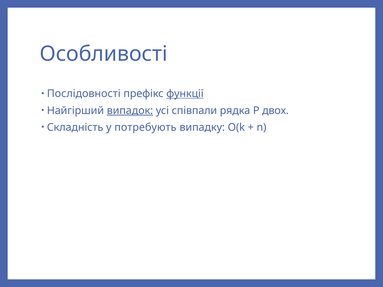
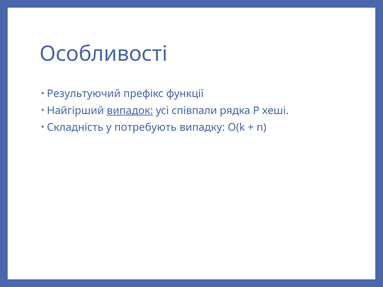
Послідовності: Послідовності -> Результуючий
функції underline: present -> none
двох: двох -> хеші
